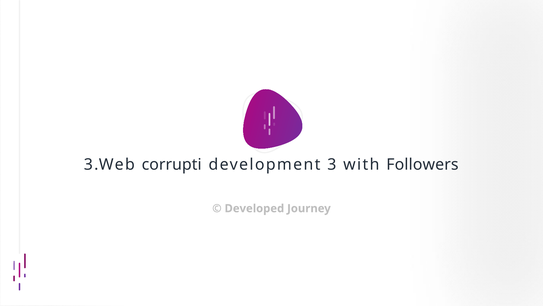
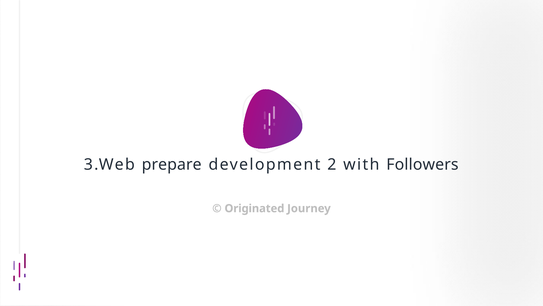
corrupti: corrupti -> prepare
3: 3 -> 2
Developed: Developed -> Originated
